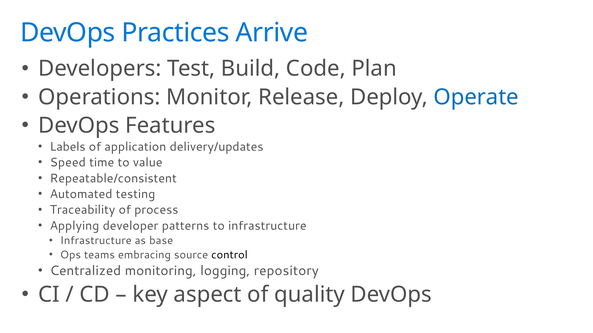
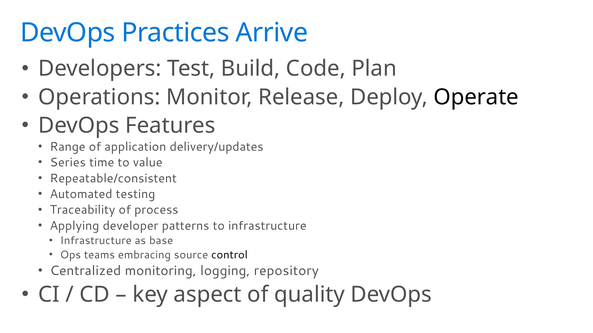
Operate colour: blue -> black
Labels: Labels -> Range
Speed: Speed -> Series
